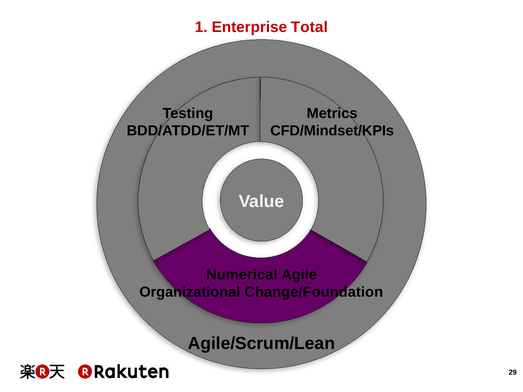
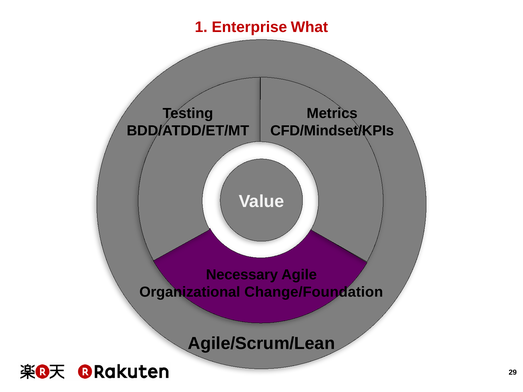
Total: Total -> What
Numerical: Numerical -> Necessary
